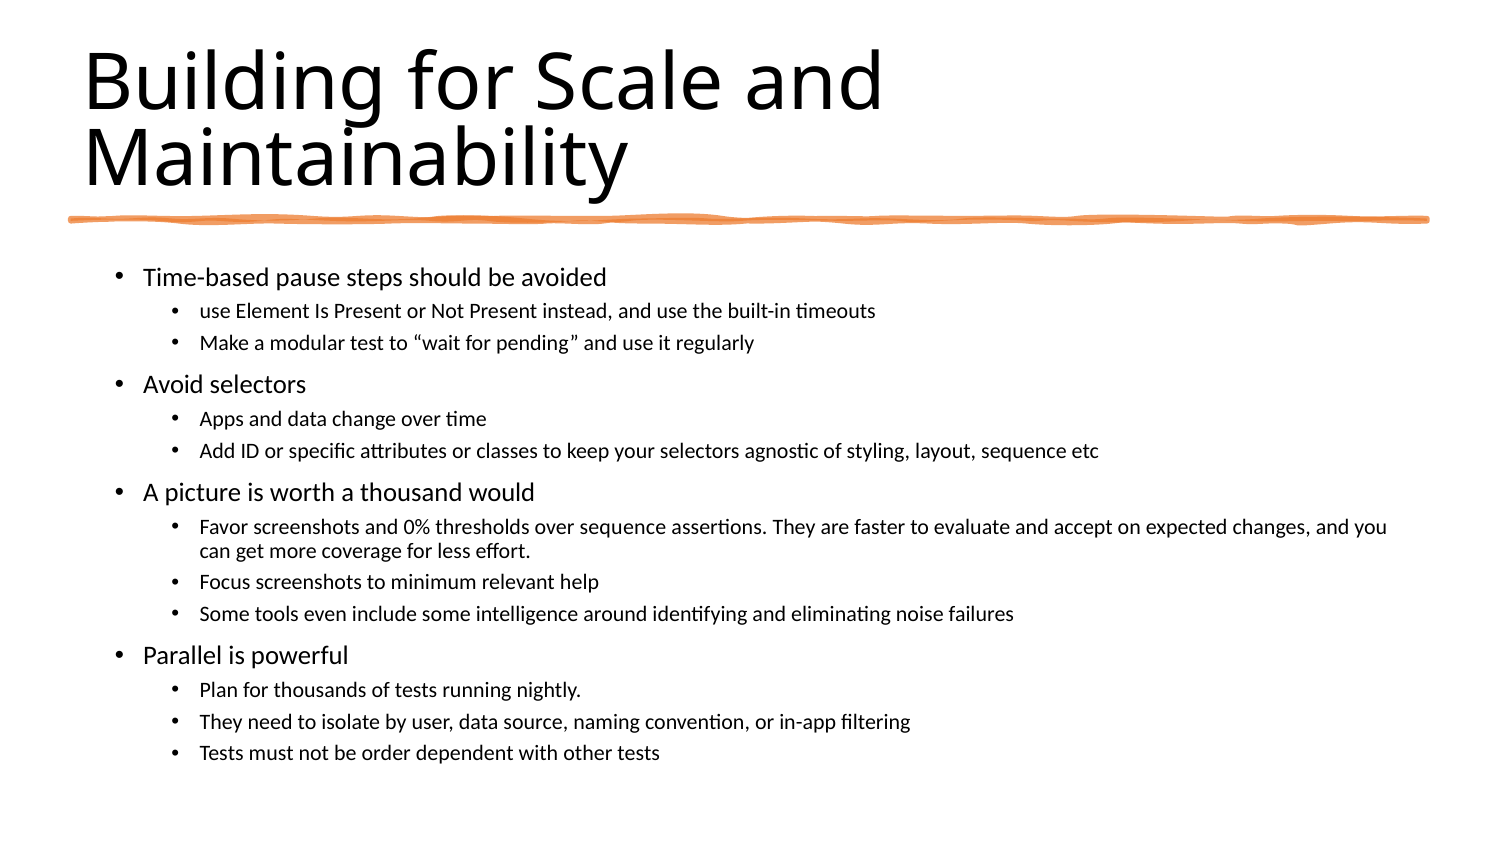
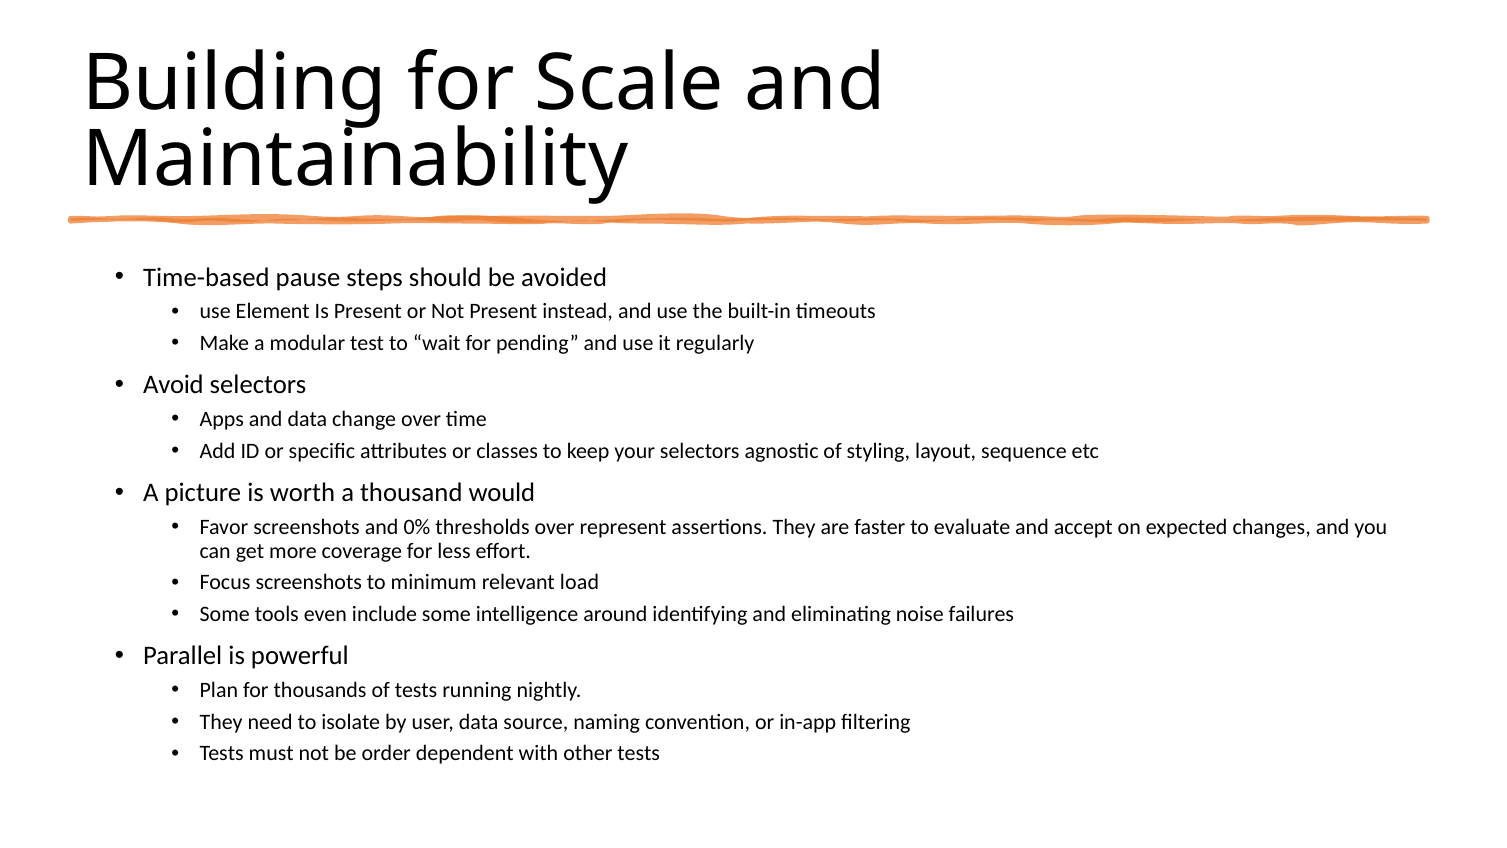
over sequence: sequence -> represent
help: help -> load
